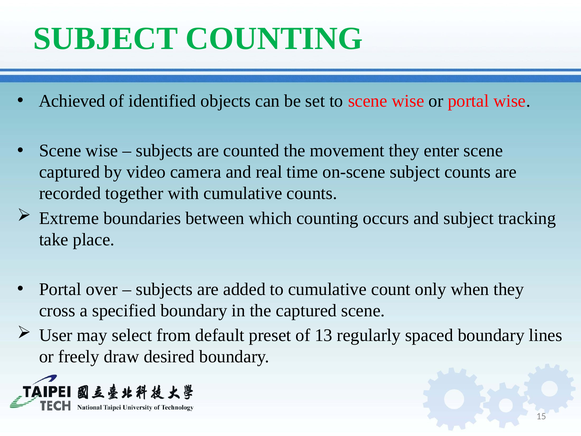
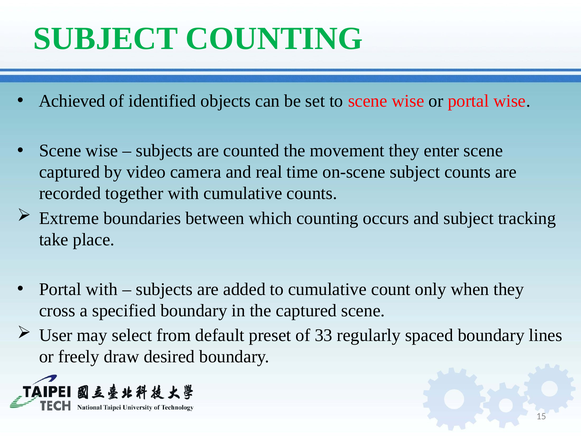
Portal over: over -> with
13: 13 -> 33
